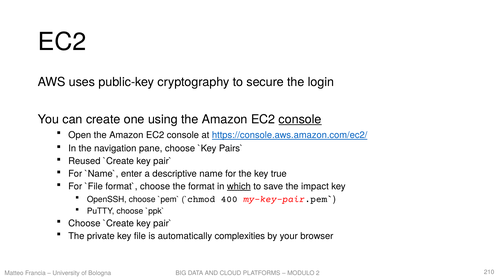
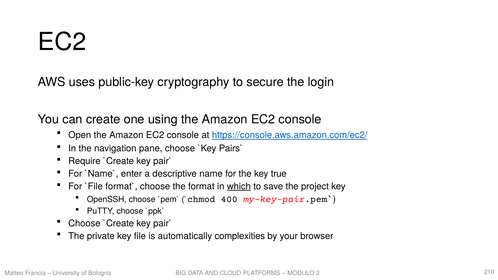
console at (300, 119) underline: present -> none
Reused: Reused -> Require
impact: impact -> project
